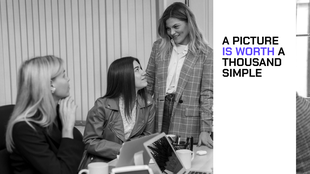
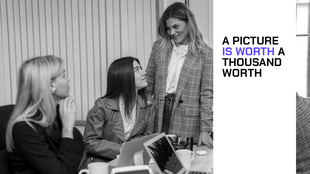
SIMPLE at (242, 73): SIMPLE -> WORTH
